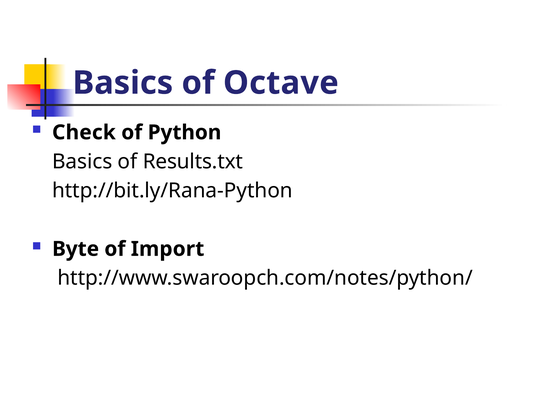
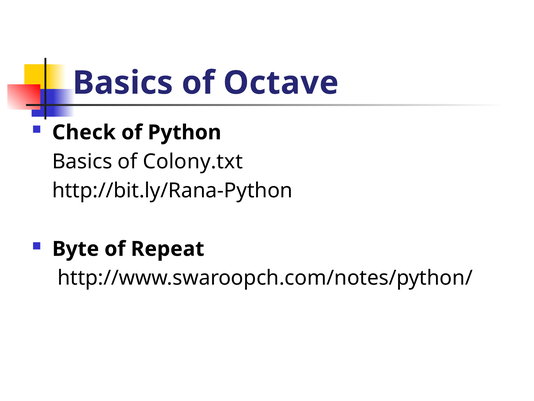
Results.txt: Results.txt -> Colony.txt
Import: Import -> Repeat
